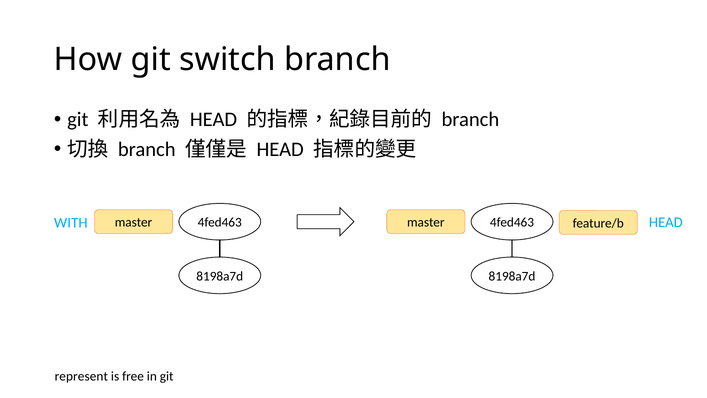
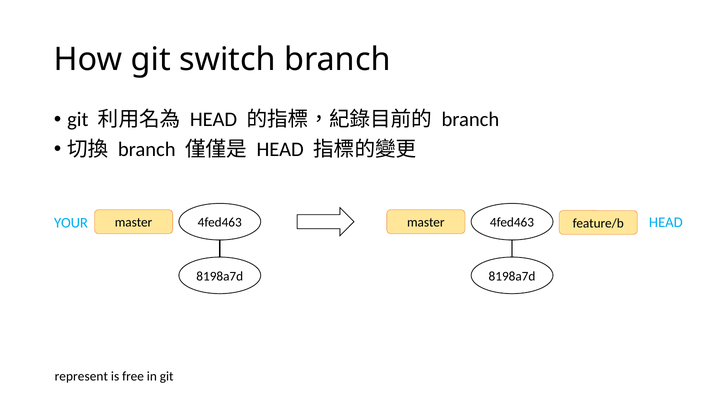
WITH: WITH -> YOUR
